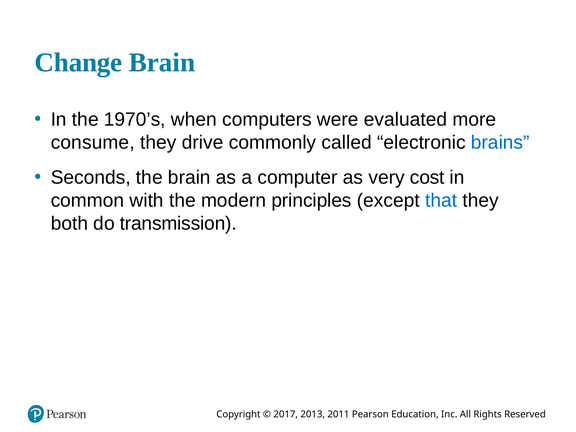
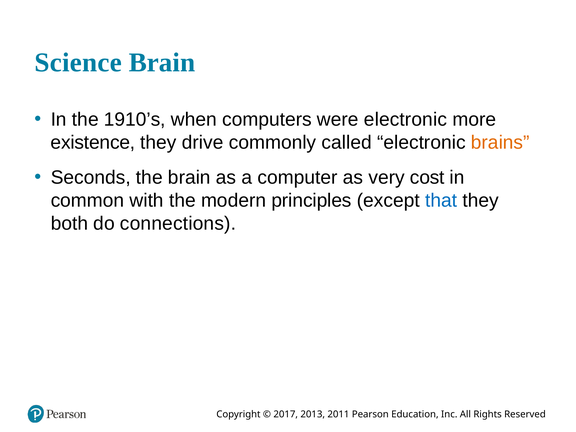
Change: Change -> Science
1970’s: 1970’s -> 1910’s
were evaluated: evaluated -> electronic
consume: consume -> existence
brains colour: blue -> orange
transmission: transmission -> connections
